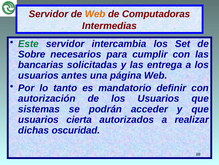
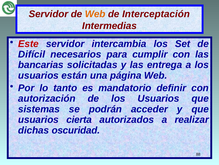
Computadoras: Computadoras -> Interceptación
Este colour: green -> red
Sobre: Sobre -> Difícil
antes: antes -> están
